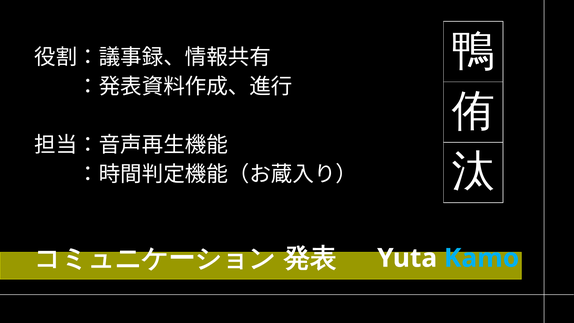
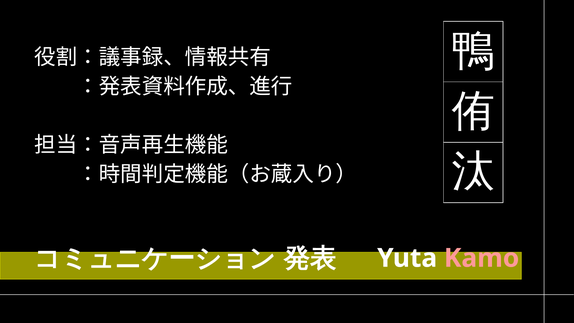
Kamo colour: light blue -> pink
